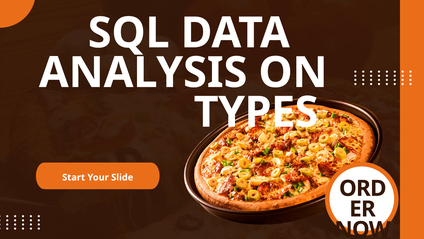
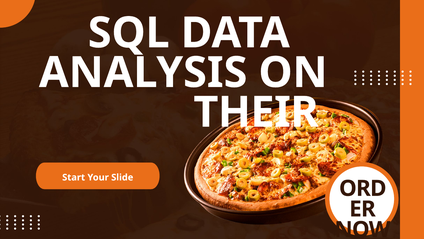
TYPES: TYPES -> THEIR
